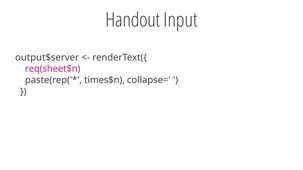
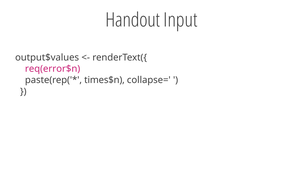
output$server: output$server -> output$values
req(sheet$n: req(sheet$n -> req(error$n
